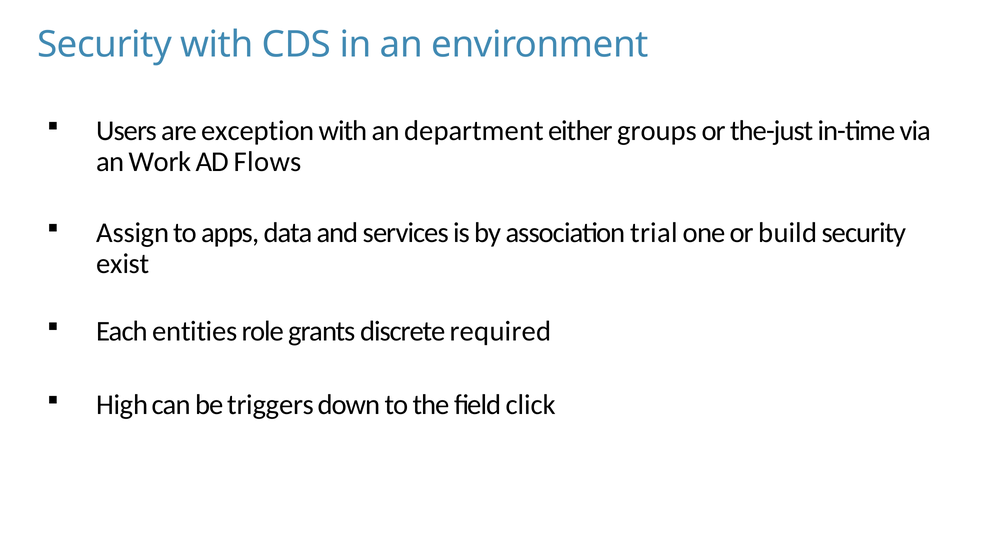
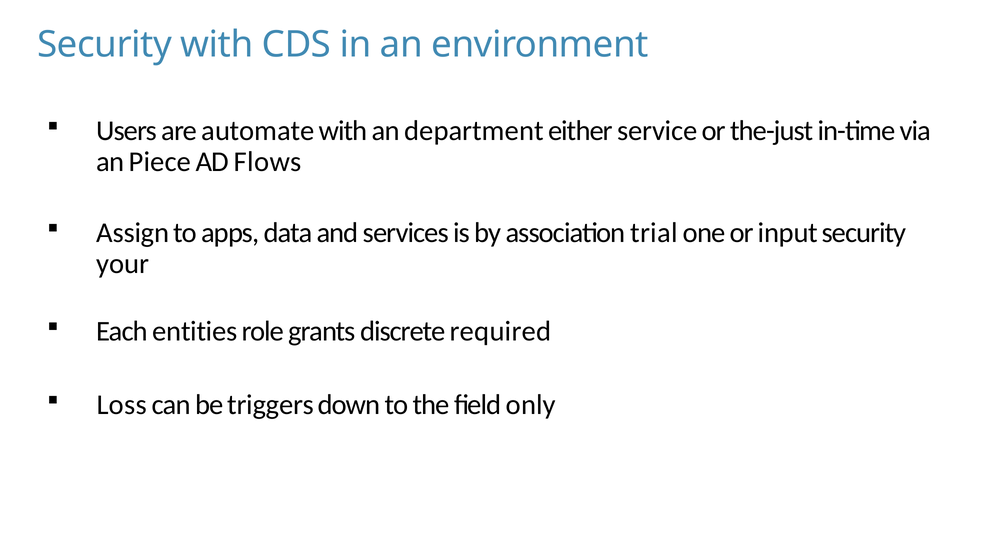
exception: exception -> automate
groups: groups -> service
Work: Work -> Piece
build: build -> input
exist: exist -> your
High: High -> Loss
click: click -> only
